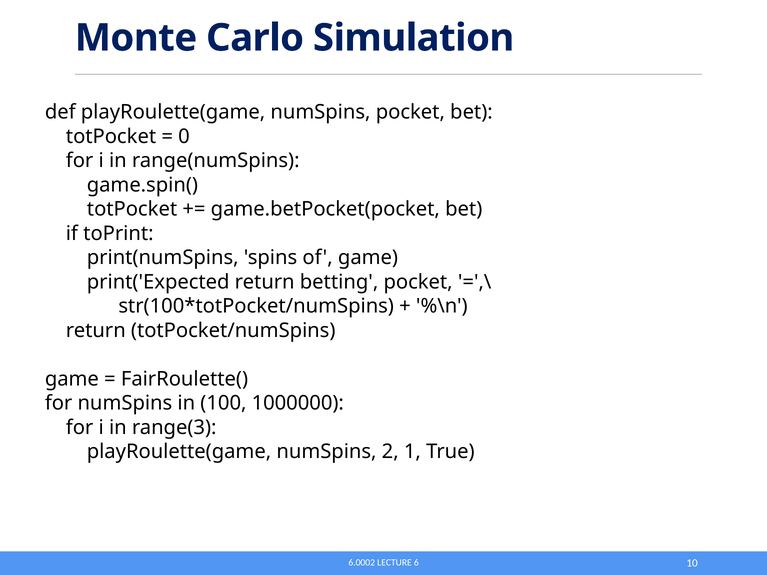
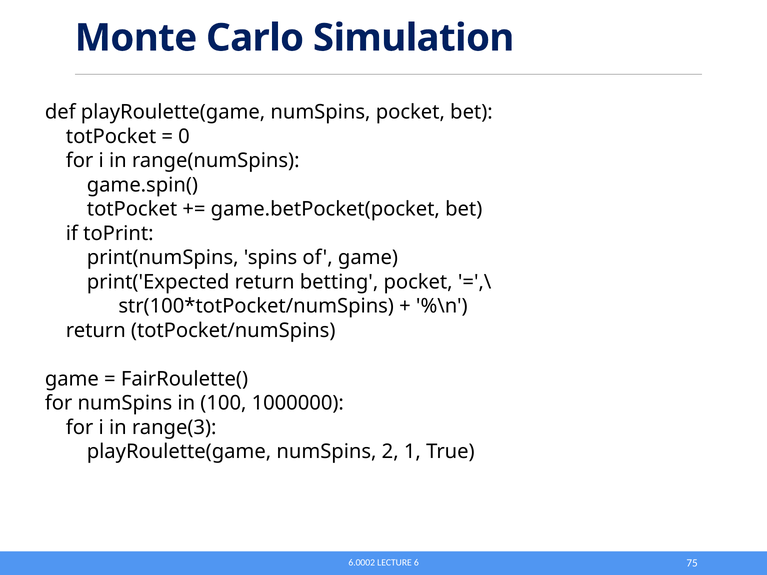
10: 10 -> 75
